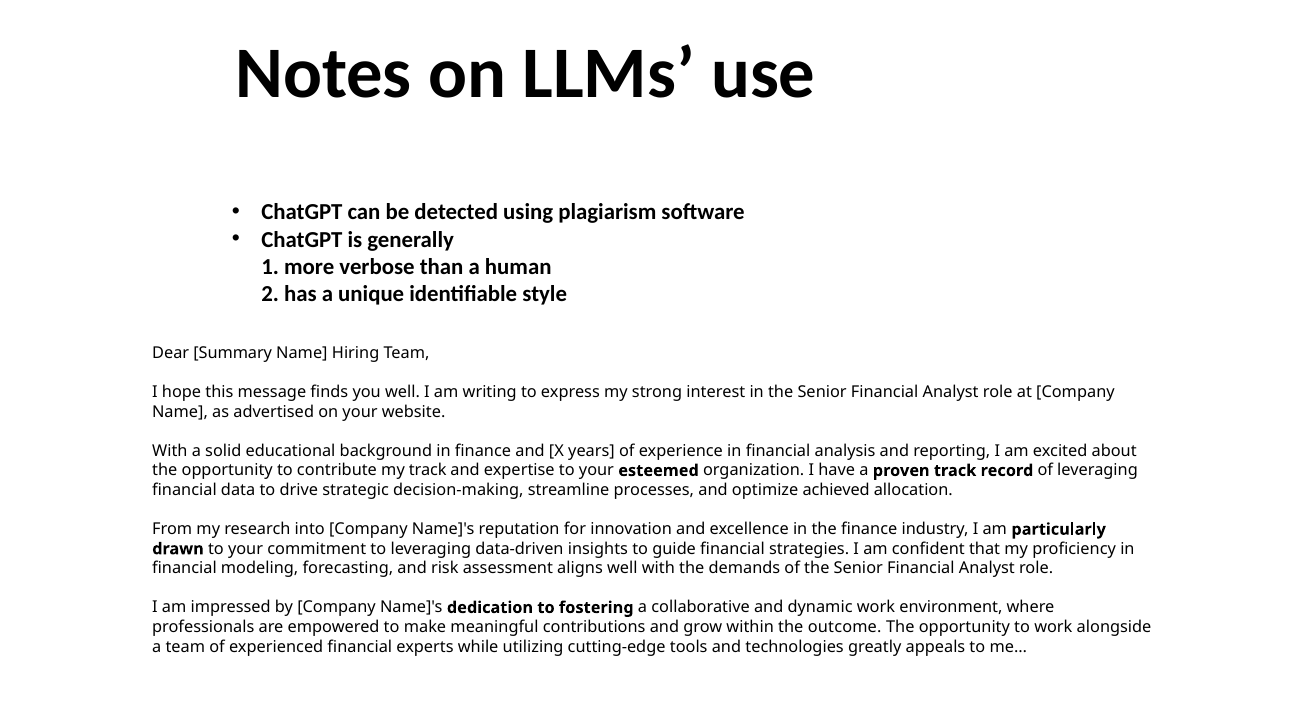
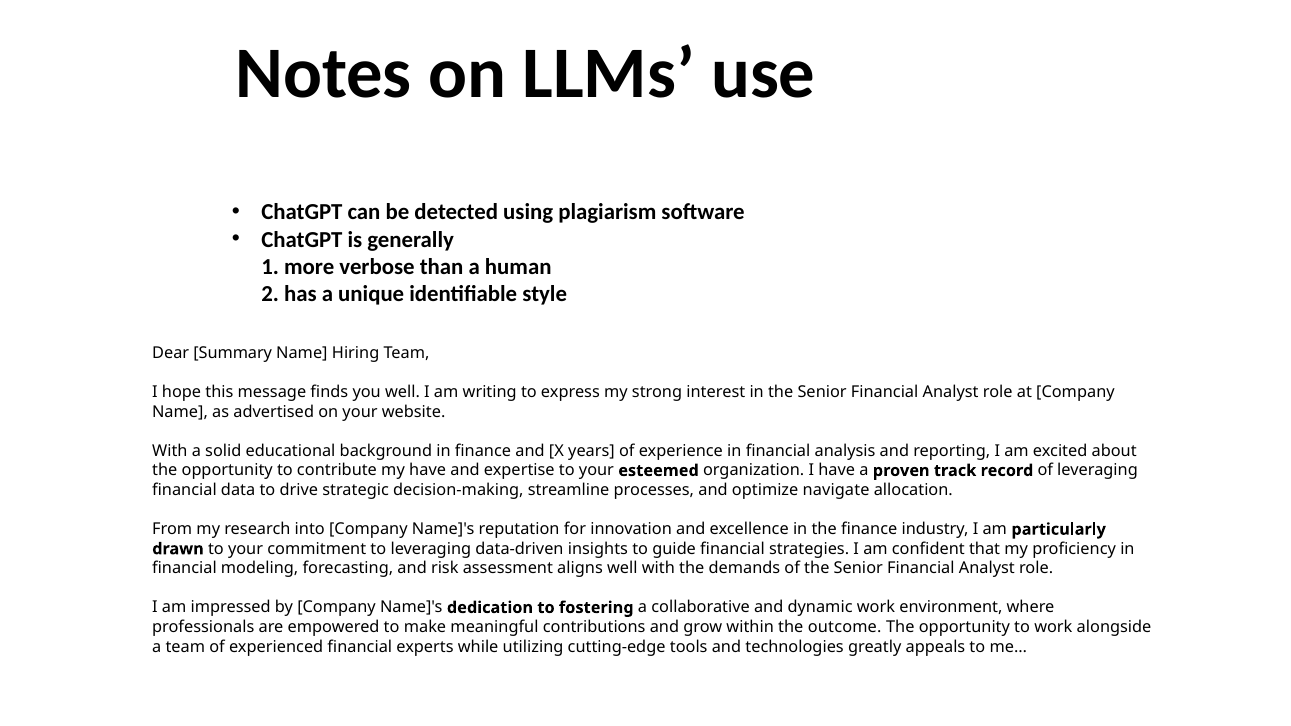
my track: track -> have
achieved: achieved -> navigate
